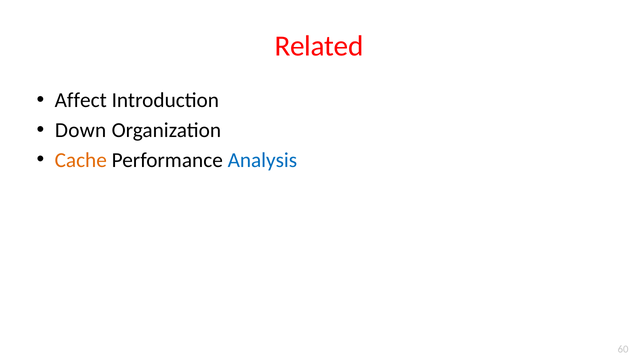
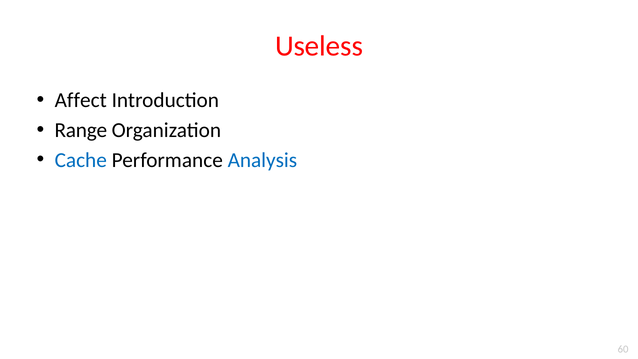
Related: Related -> Useless
Down: Down -> Range
Cache colour: orange -> blue
